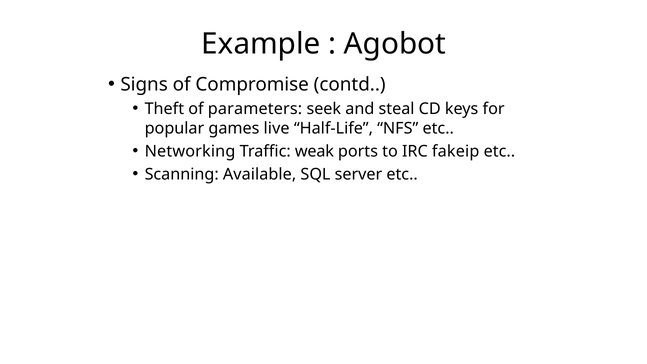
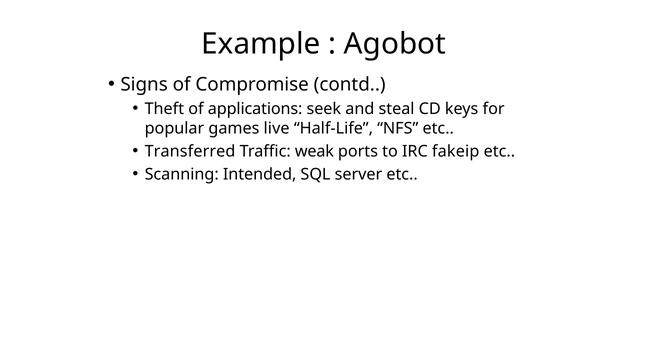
parameters: parameters -> applications
Networking: Networking -> Transferred
Available: Available -> Intended
